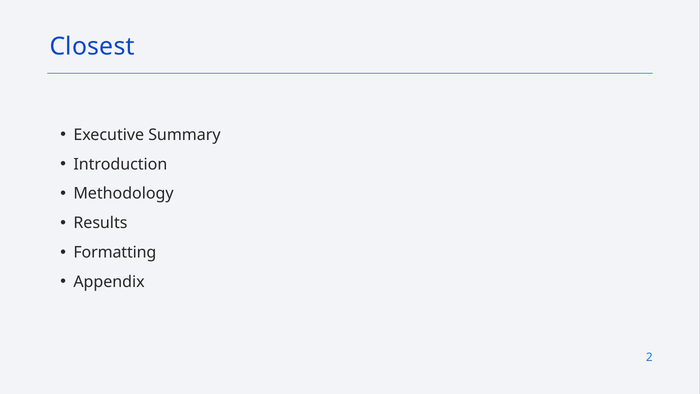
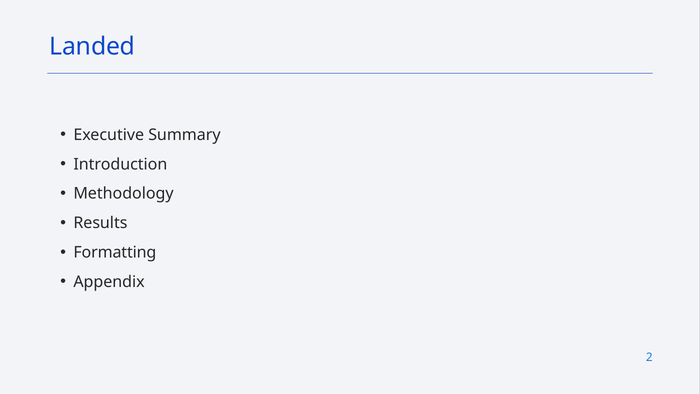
Closest: Closest -> Landed
